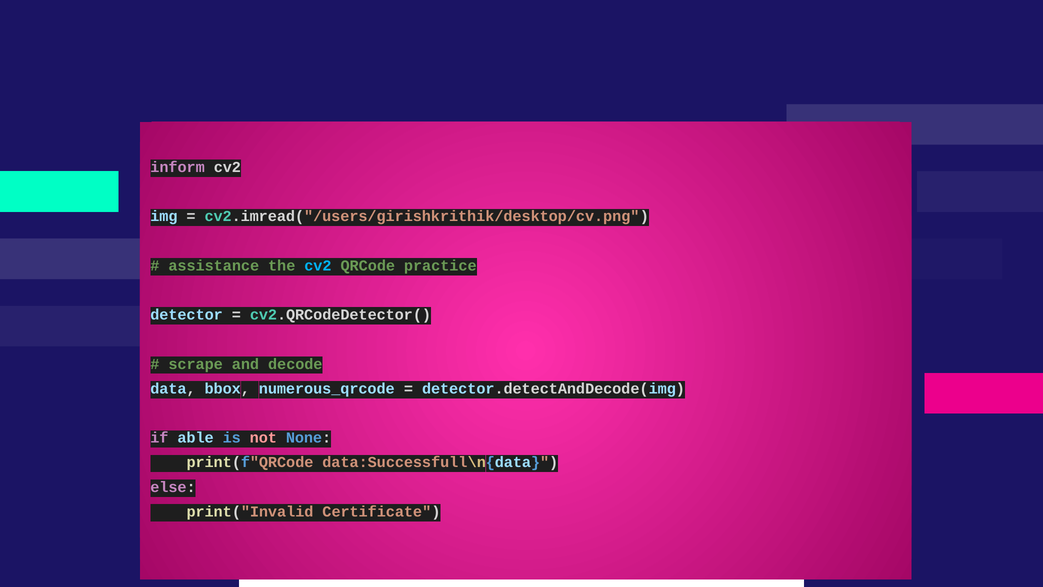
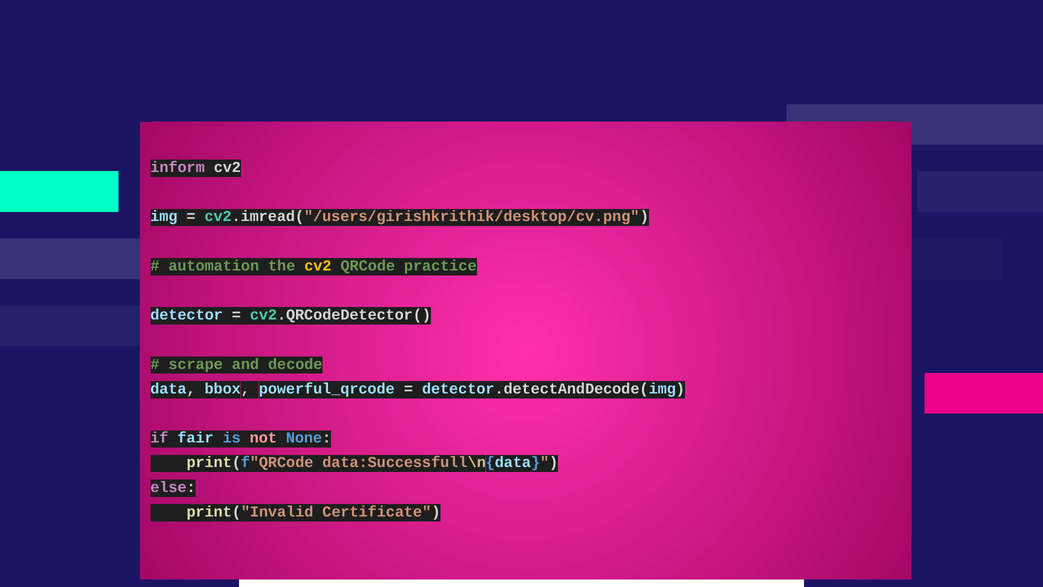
assistance: assistance -> automation
cv2 at (318, 265) colour: light blue -> yellow
numerous_qrcode: numerous_qrcode -> powerful_qrcode
able: able -> fair
